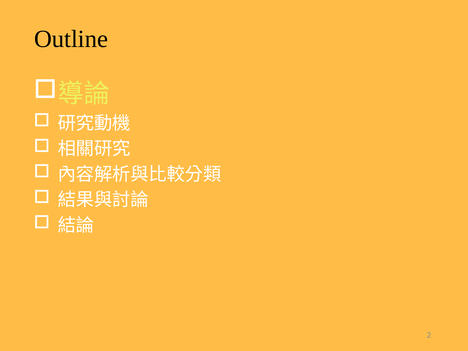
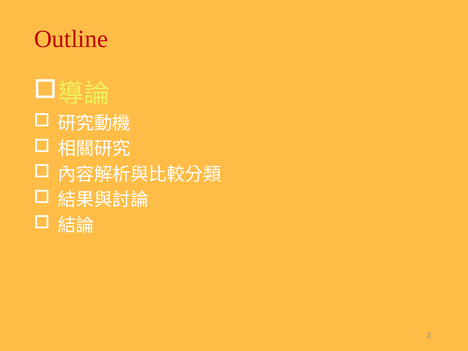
Outline colour: black -> red
